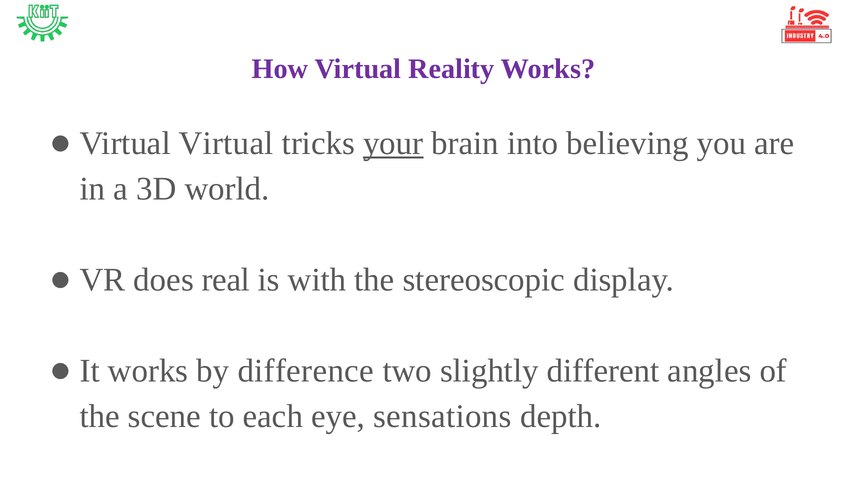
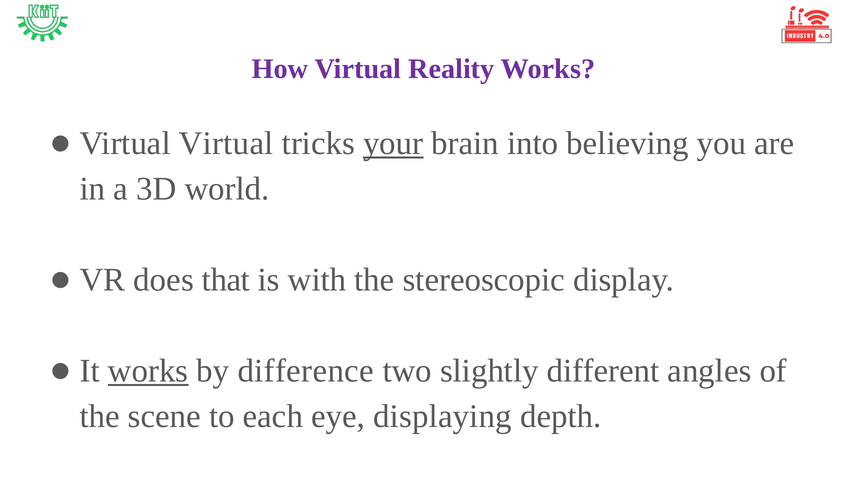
real: real -> that
works at (148, 370) underline: none -> present
sensations: sensations -> displaying
